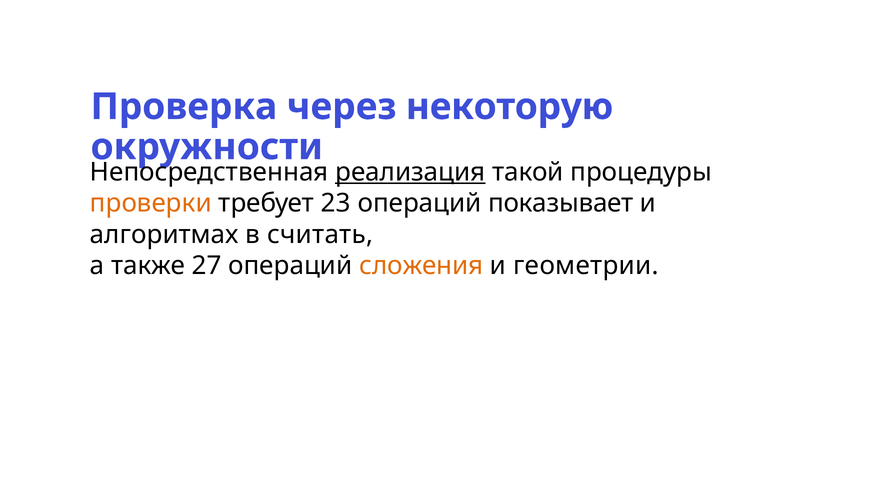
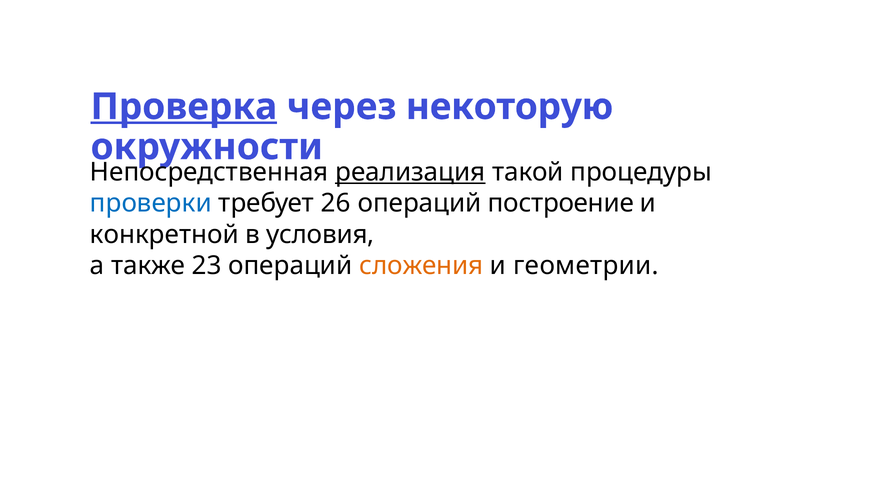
Проверка underline: none -> present
проверки colour: orange -> blue
23: 23 -> 26
показывает: показывает -> построение
алгоритмах: алгоритмах -> конкретной
считать: считать -> условия
27: 27 -> 23
